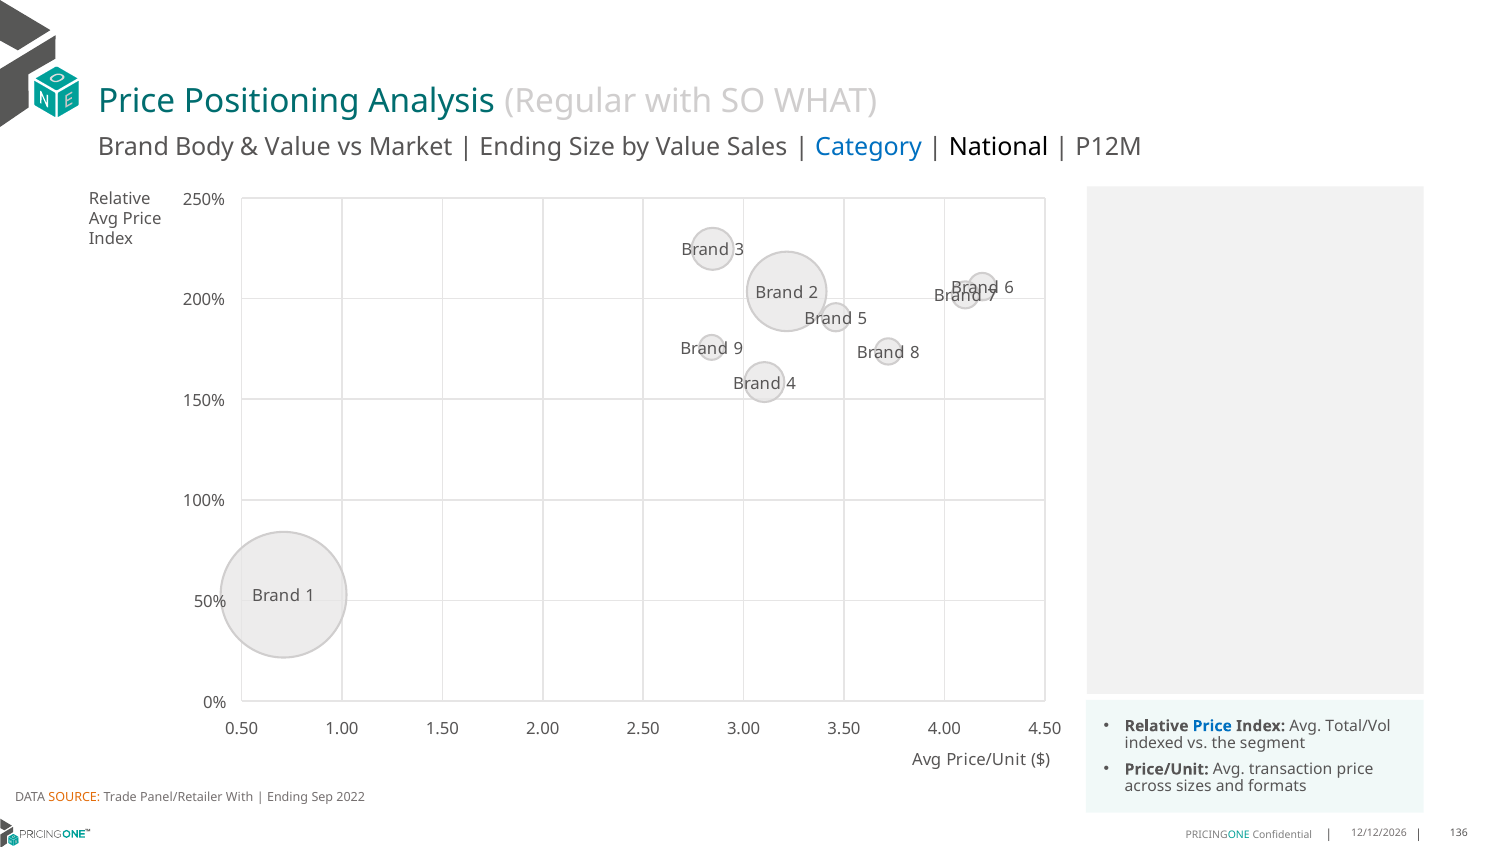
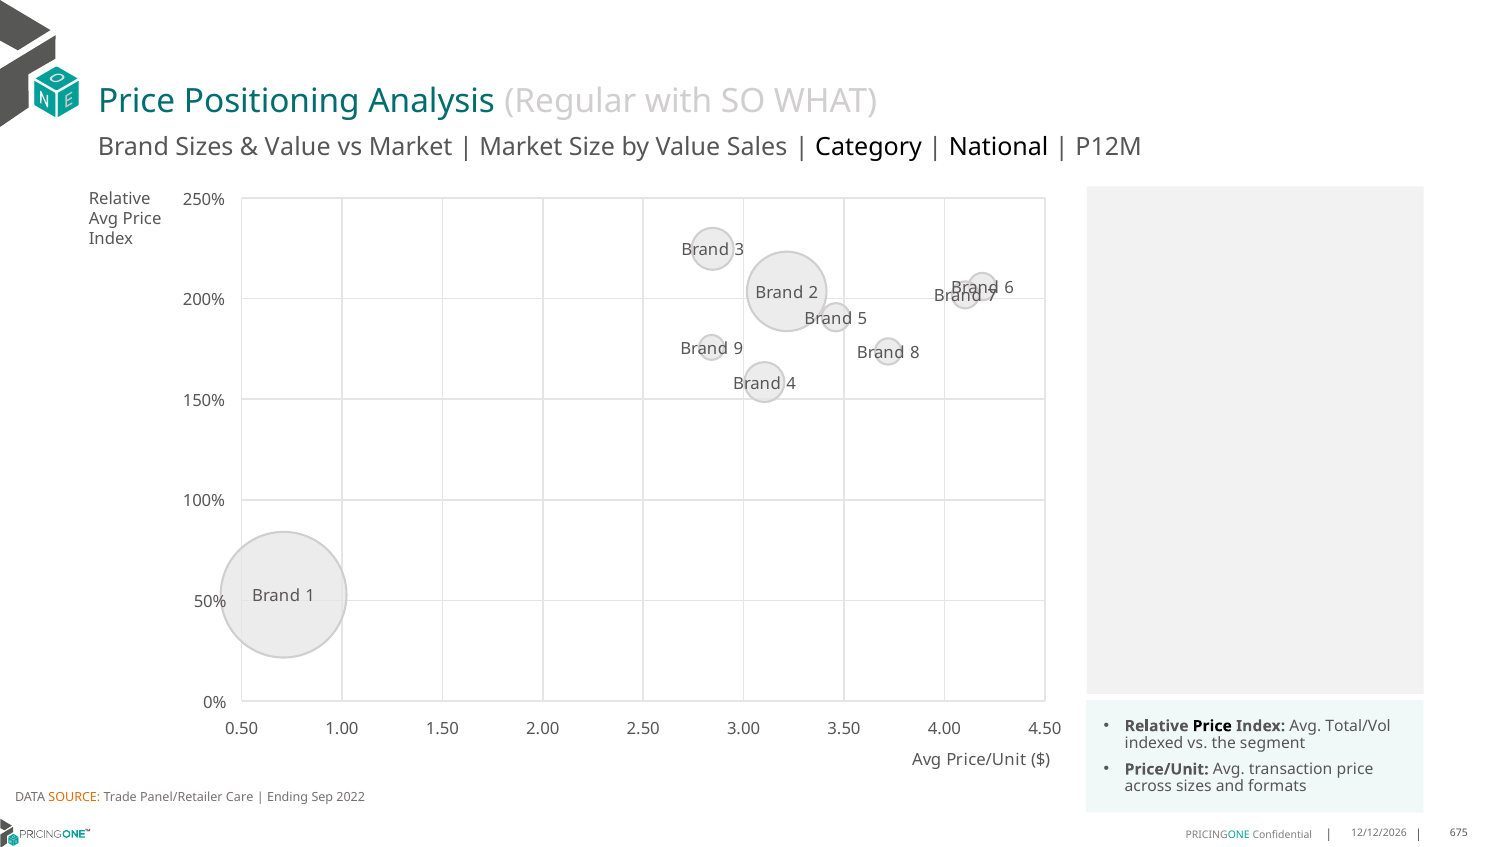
Brand Body: Body -> Sizes
Ending at (521, 147): Ending -> Market
Category colour: blue -> black
Price at (1212, 726) colour: blue -> black
Panel/Retailer With: With -> Care
136: 136 -> 675
